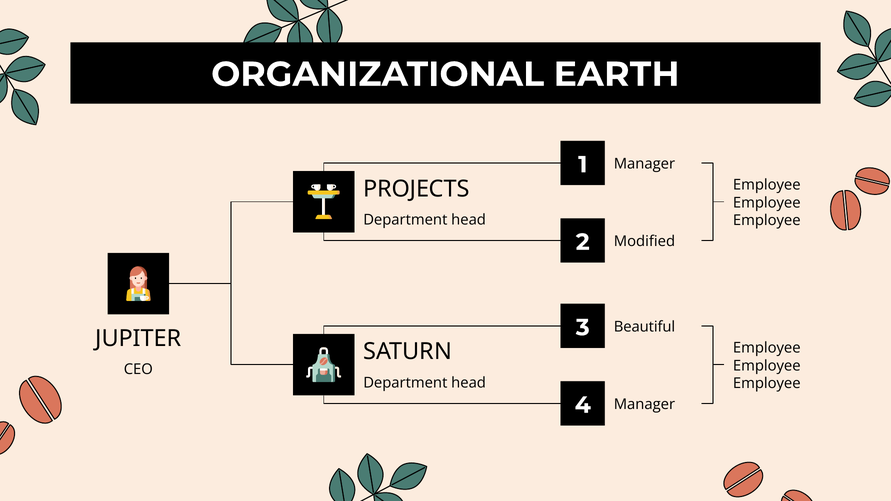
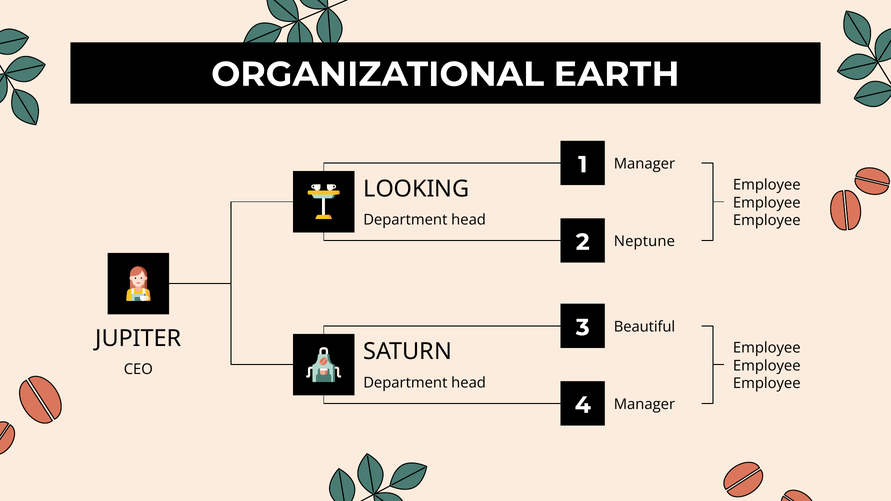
PROJECTS: PROJECTS -> LOOKING
Modified: Modified -> Neptune
